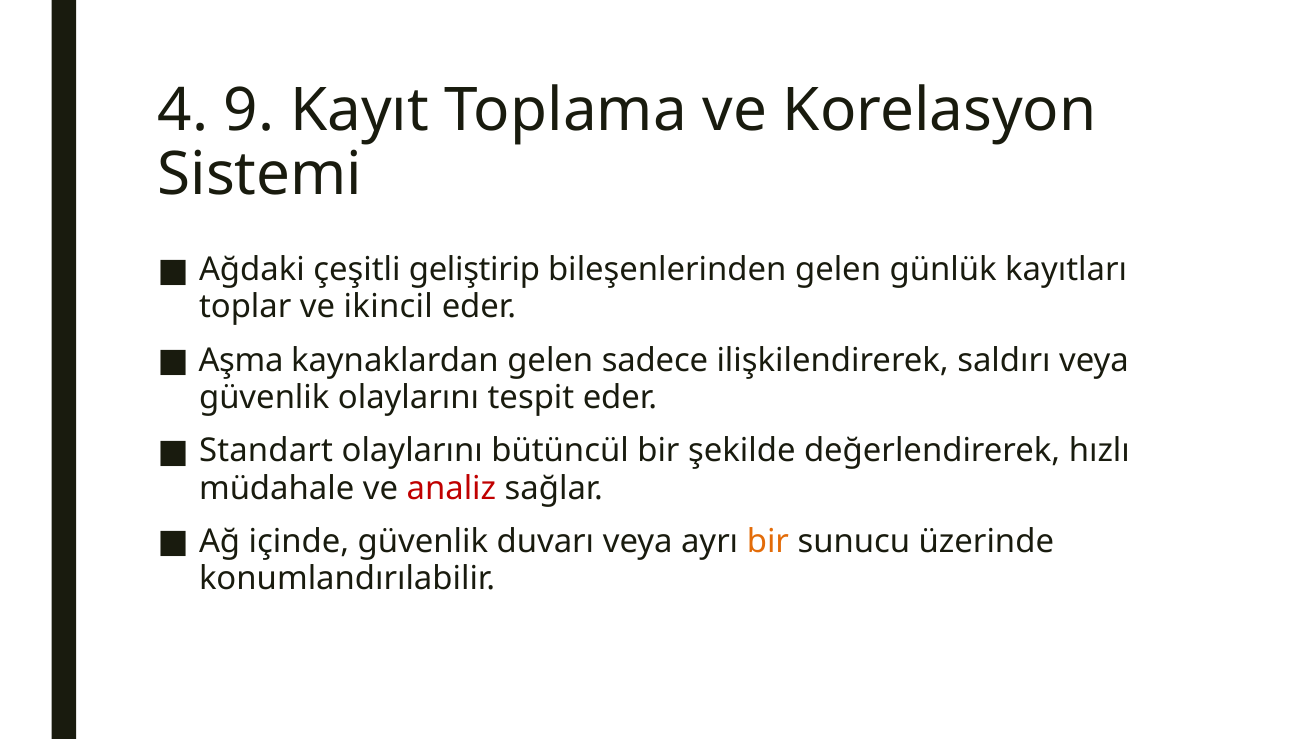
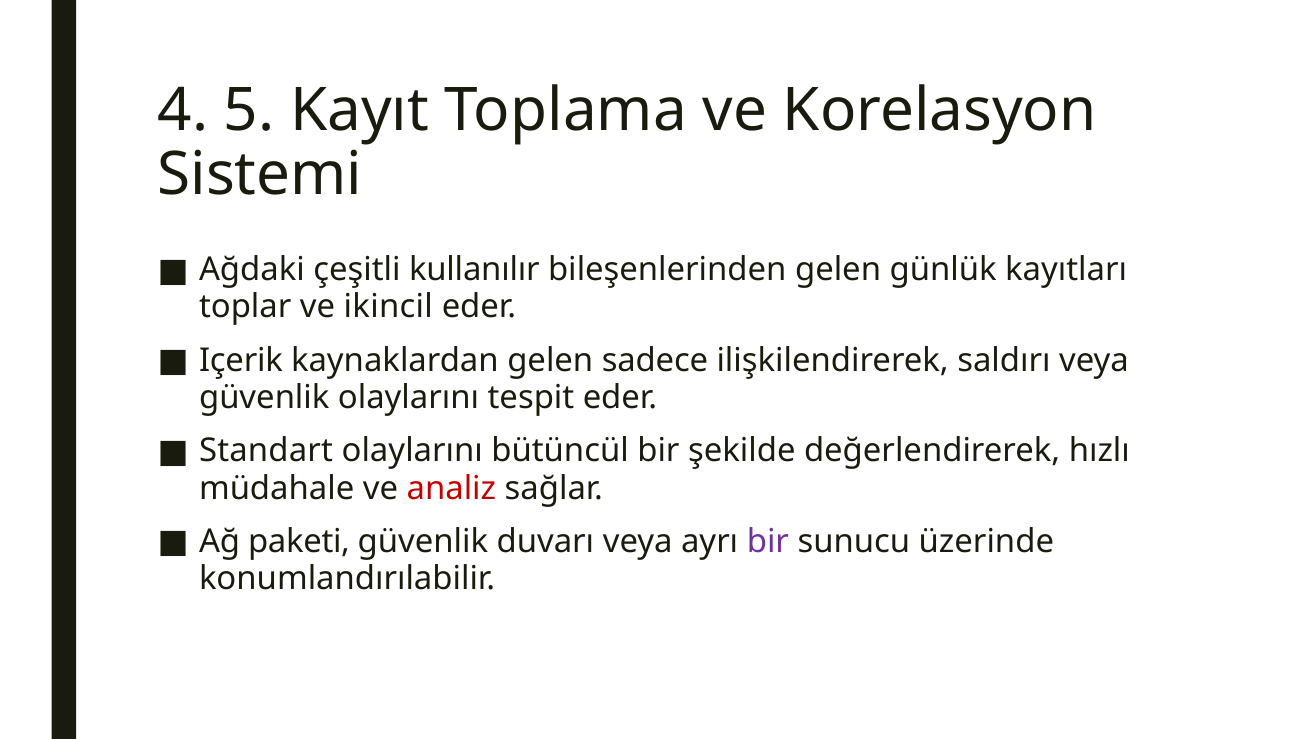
9: 9 -> 5
geliştirip: geliştirip -> kullanılır
Aşma: Aşma -> Içerik
içinde: içinde -> paketi
bir at (768, 542) colour: orange -> purple
